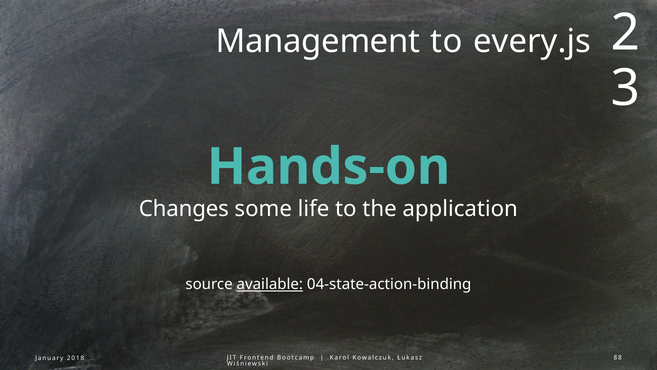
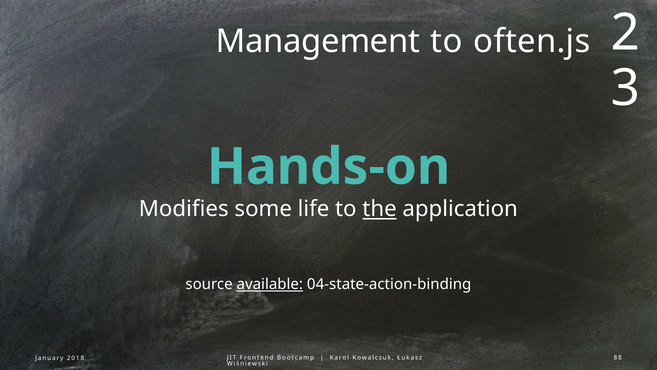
every.js: every.js -> often.js
Changes: Changes -> Modifies
the underline: none -> present
